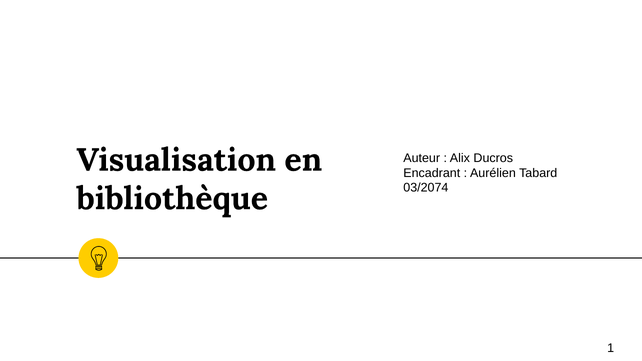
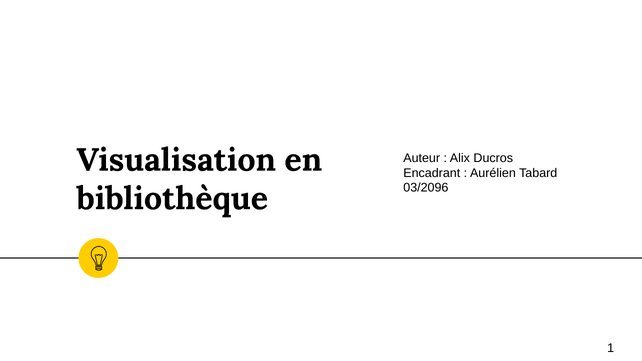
03/2074: 03/2074 -> 03/2096
